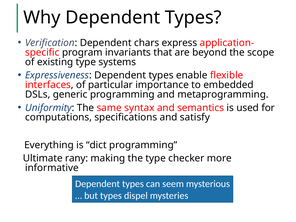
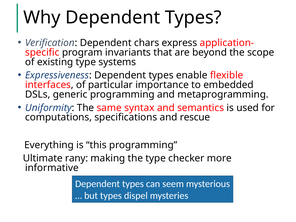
satisfy: satisfy -> rescue
dict: dict -> this
